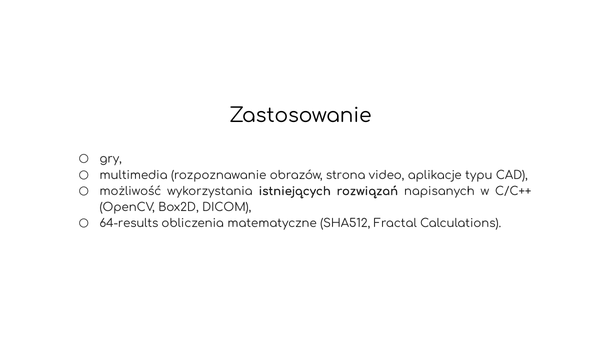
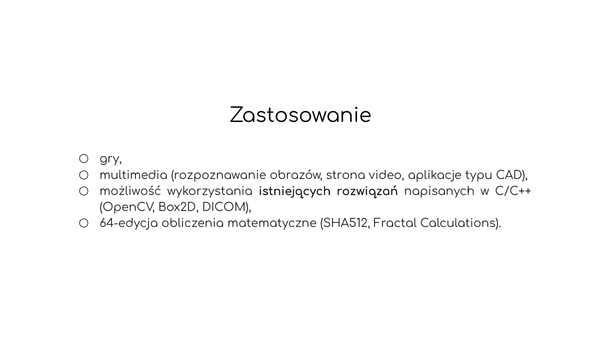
64-results: 64-results -> 64-edycja
